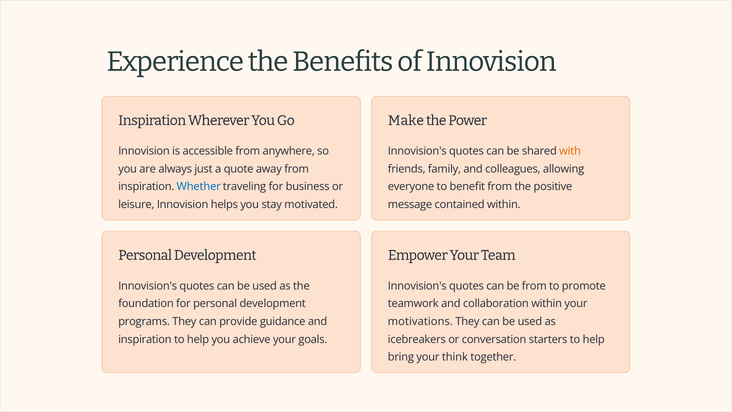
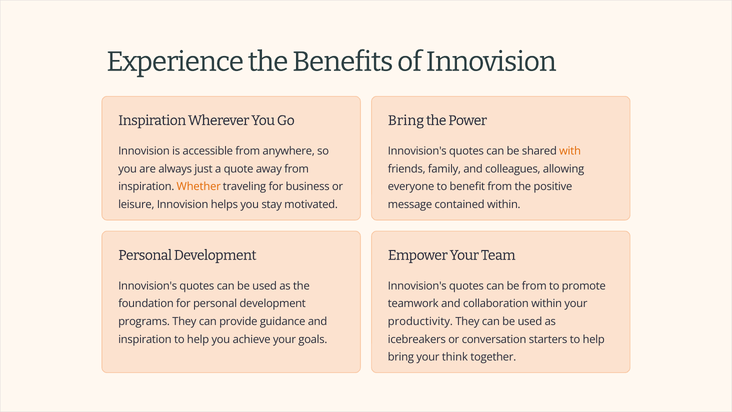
Make at (406, 120): Make -> Bring
Whether colour: blue -> orange
motivations: motivations -> productivity
